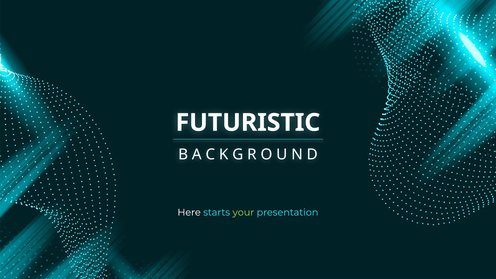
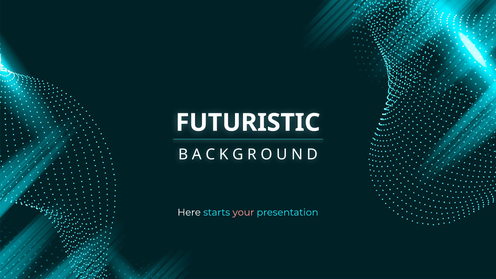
your colour: light green -> pink
